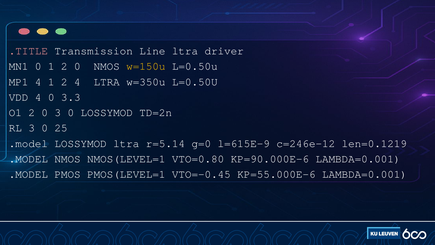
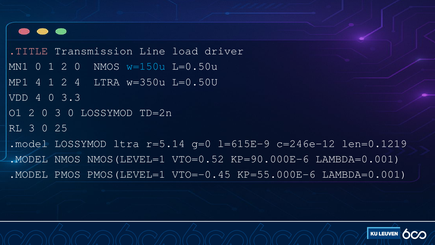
Line ltra: ltra -> load
w=150u colour: yellow -> light blue
VTO=0.80: VTO=0.80 -> VTO=0.52
